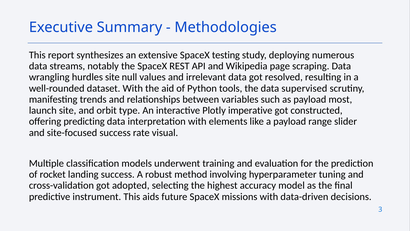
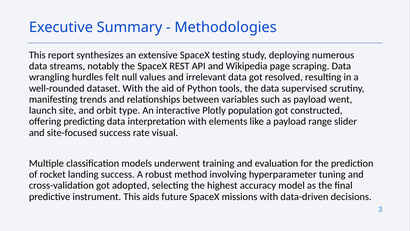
hurdles site: site -> felt
most: most -> went
imperative: imperative -> population
